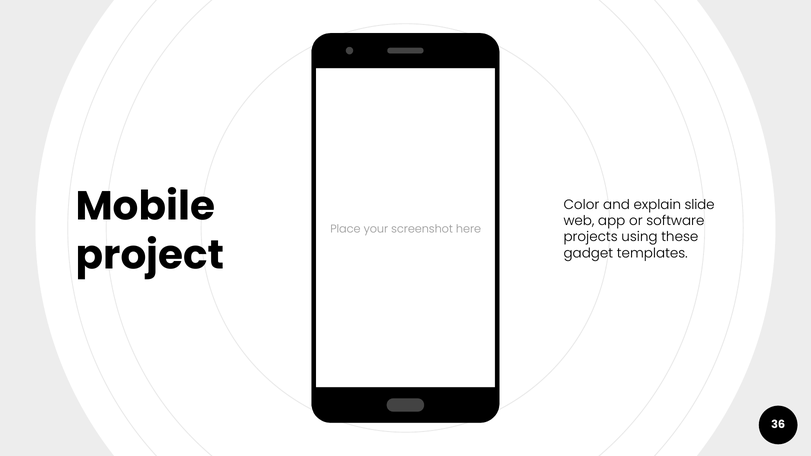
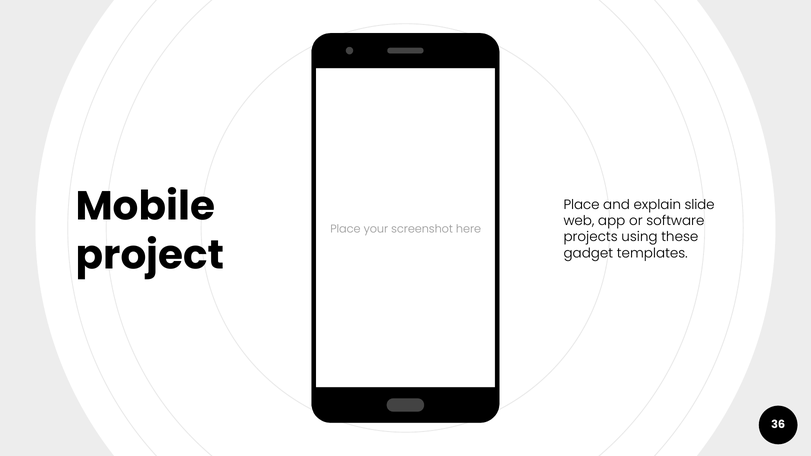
Color at (581, 205): Color -> Place
